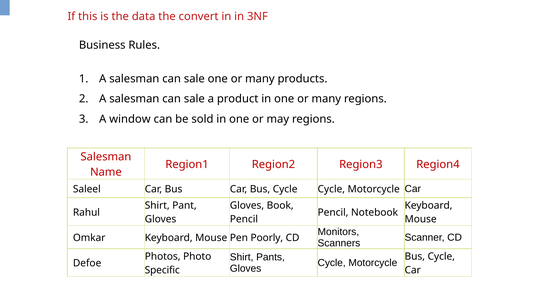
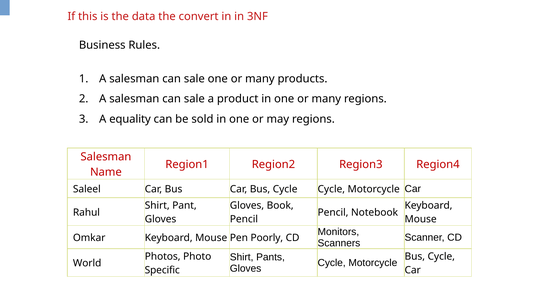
window: window -> equality
Defoe: Defoe -> World
